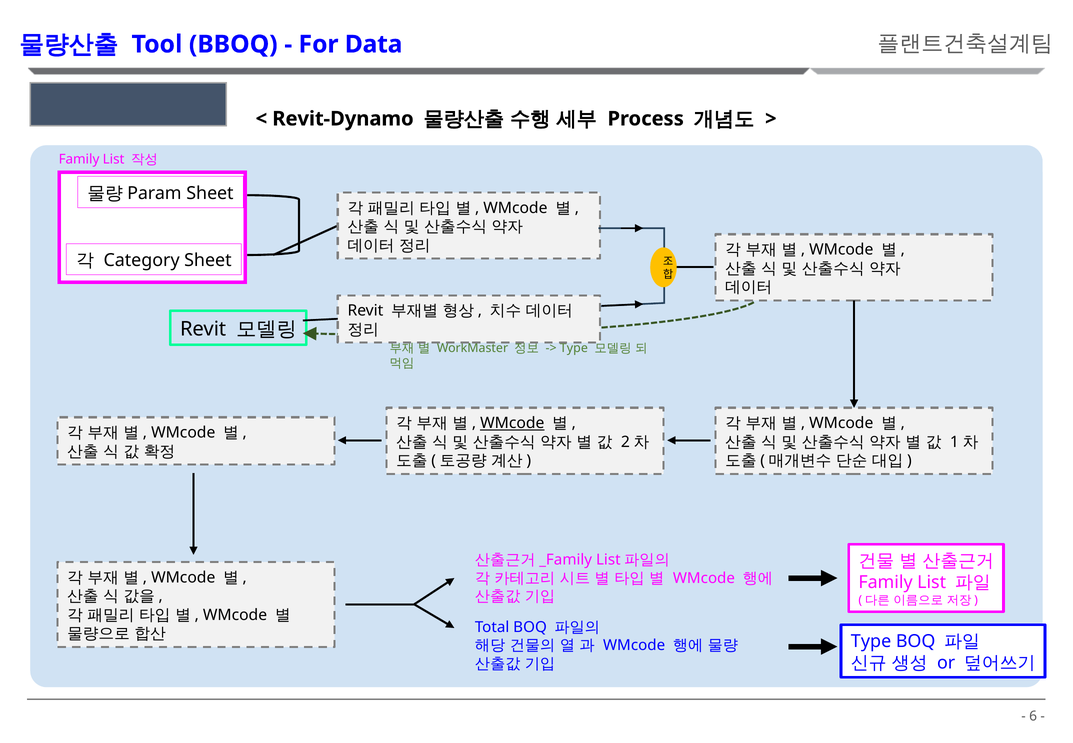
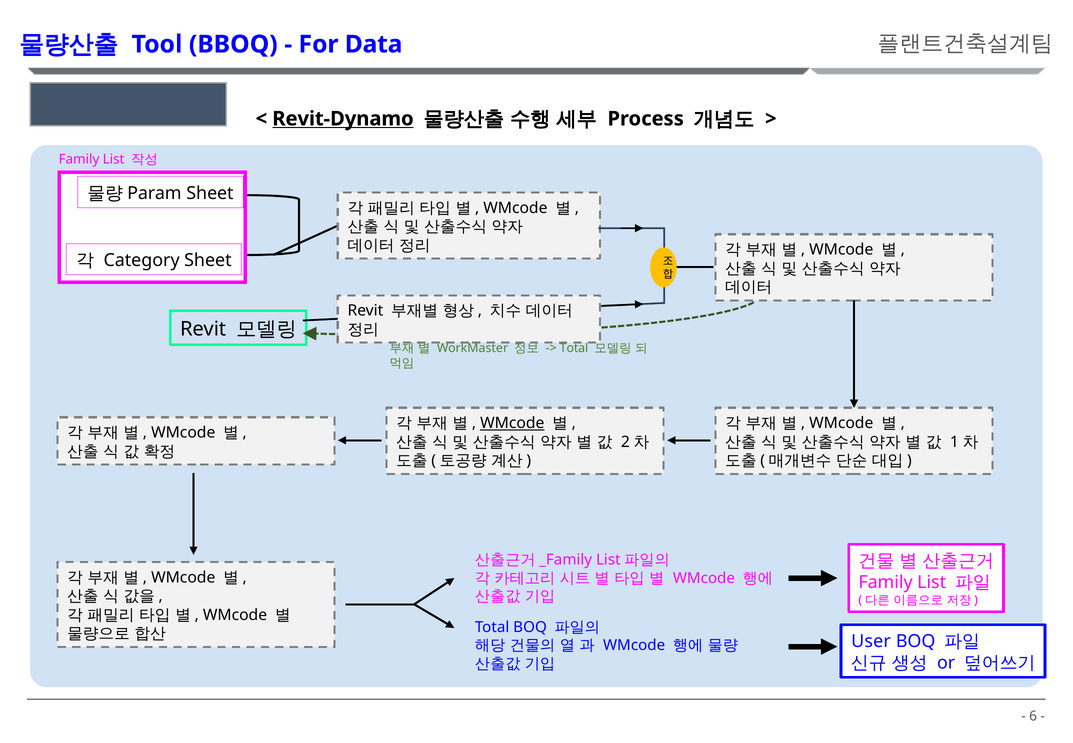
Revit-Dynamo underline: none -> present
Type at (574, 348): Type -> Total
Type at (871, 641): Type -> User
